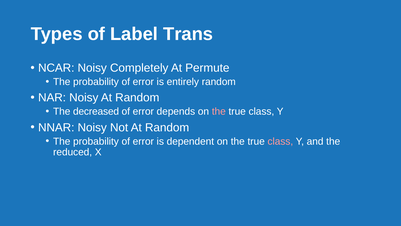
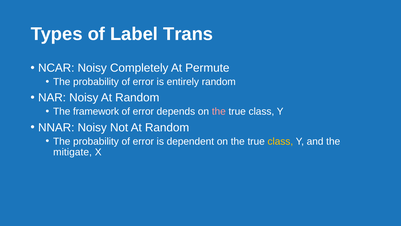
decreased: decreased -> framework
class at (280, 141) colour: pink -> yellow
reduced: reduced -> mitigate
